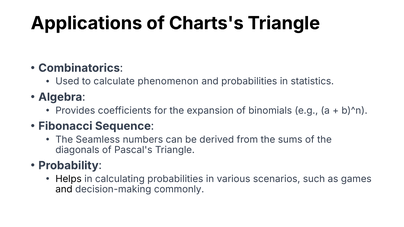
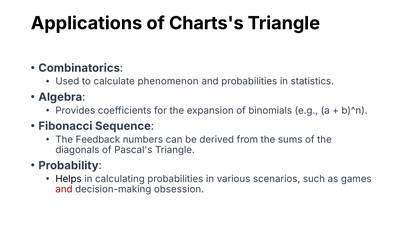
Seamless: Seamless -> Feedback
and at (64, 190) colour: black -> red
commonly: commonly -> obsession
